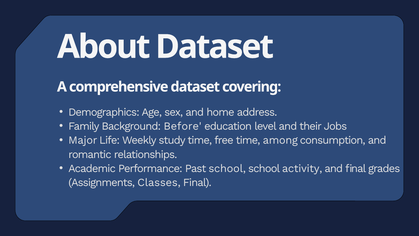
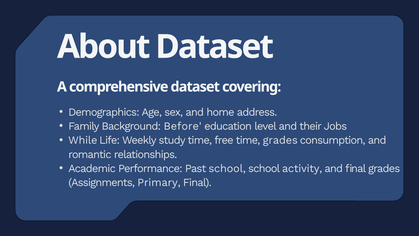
Major: Major -> While
time among: among -> grades
Classes: Classes -> Primary
